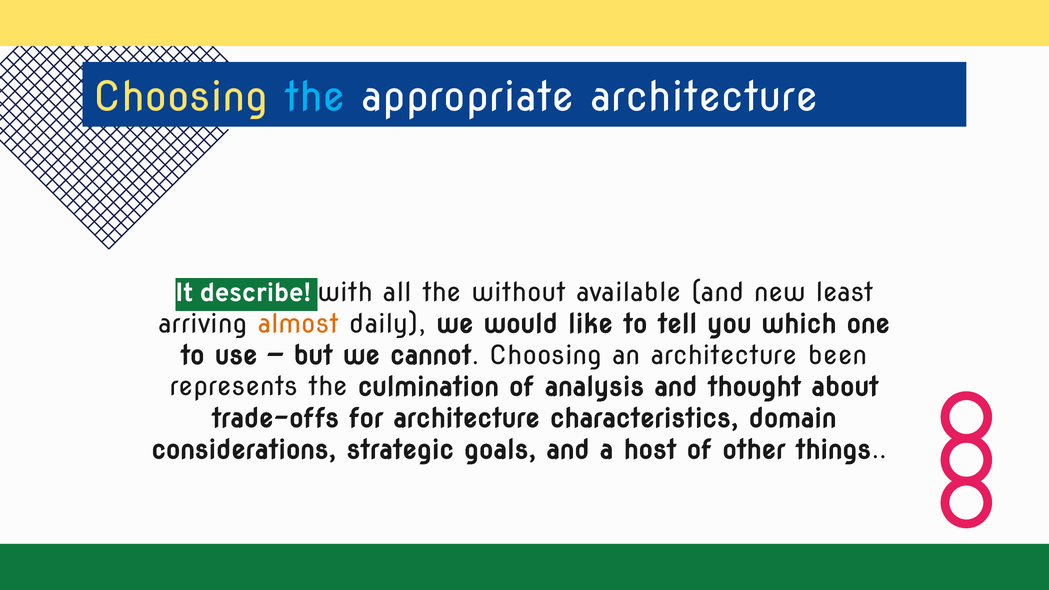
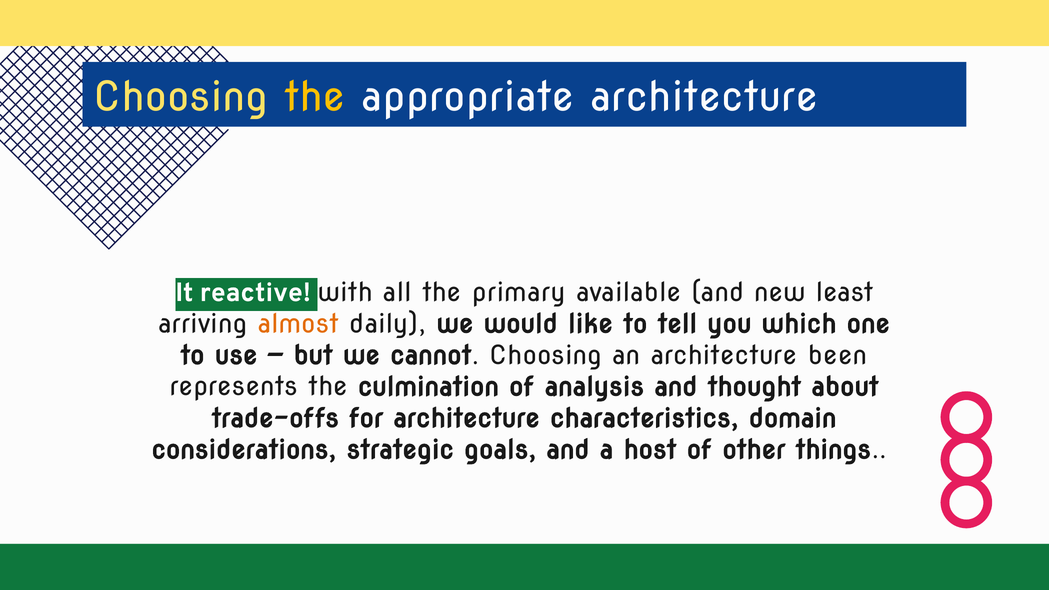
the at (315, 97) colour: light blue -> yellow
describe: describe -> reactive
without: without -> primary
